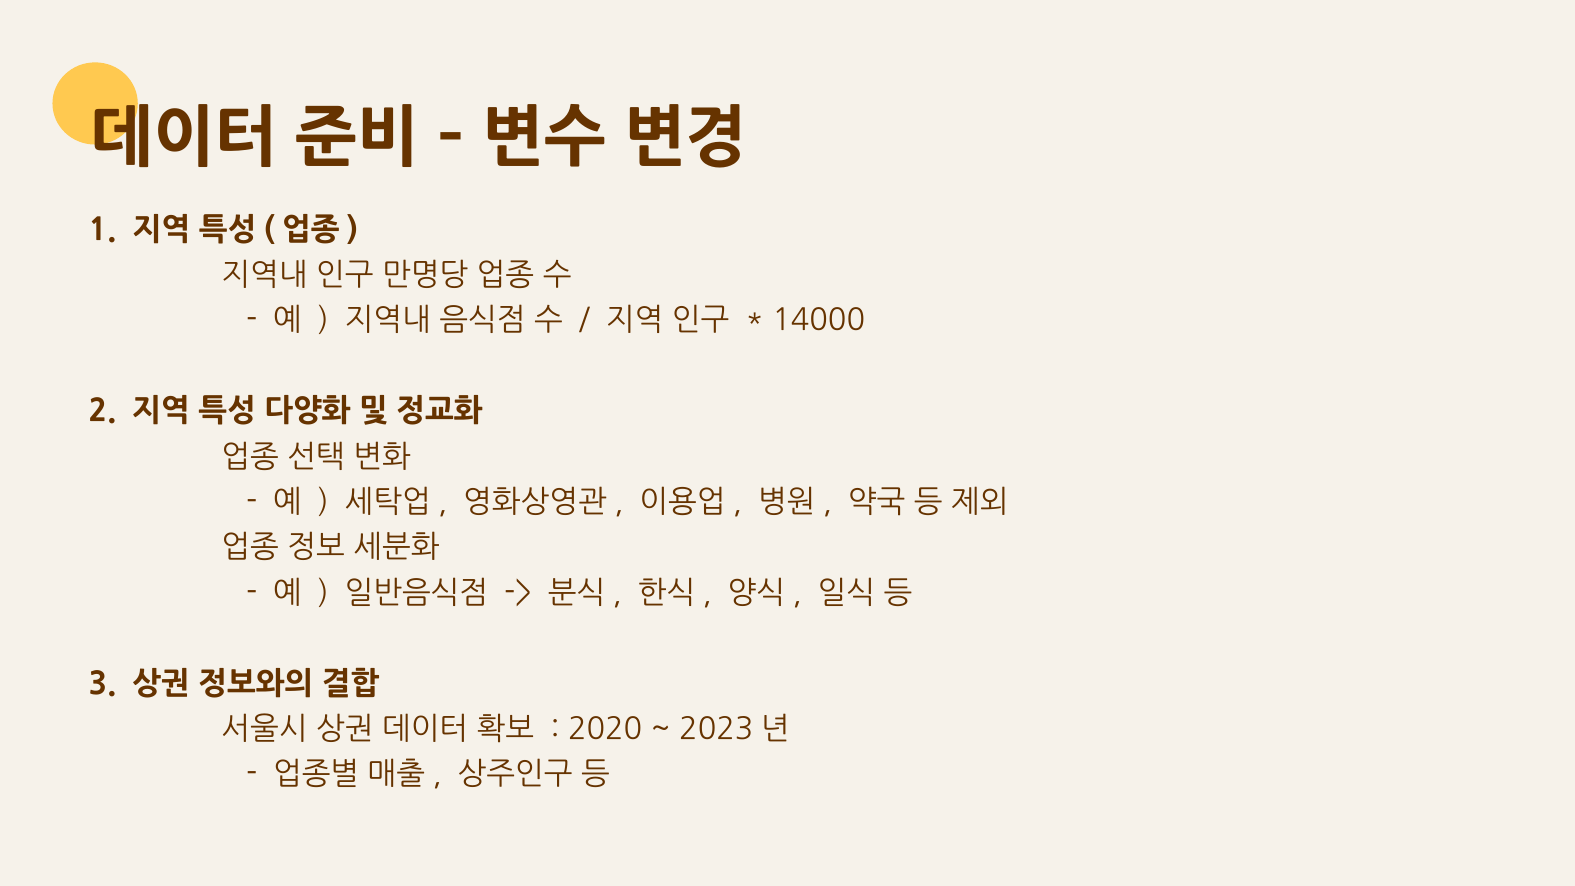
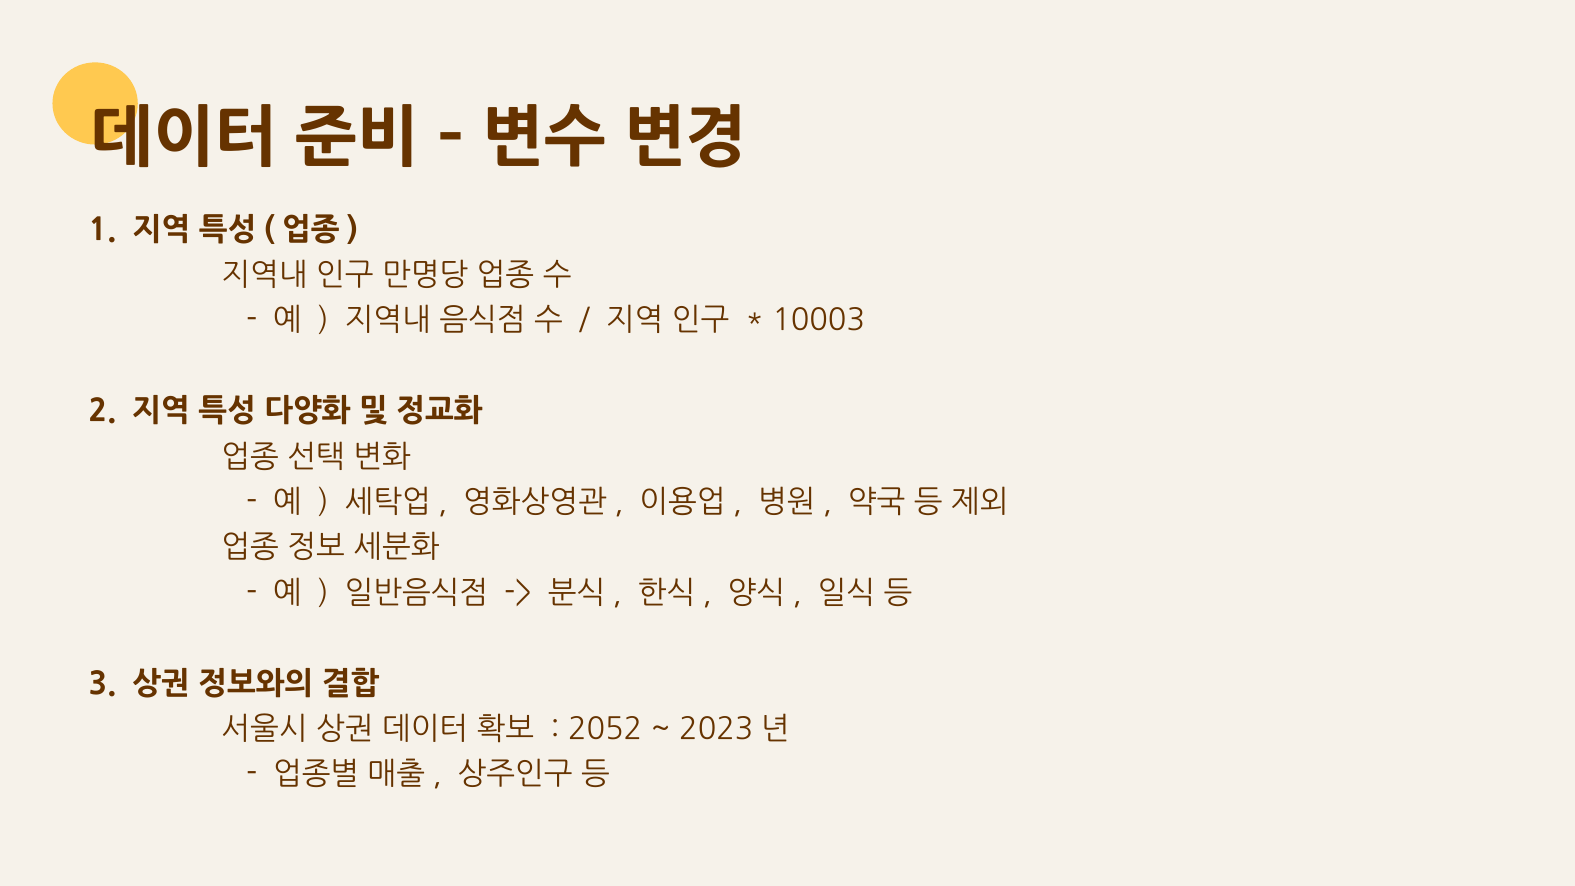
14000: 14000 -> 10003
2020: 2020 -> 2052
